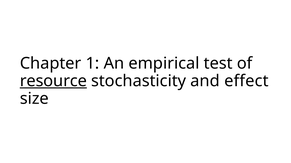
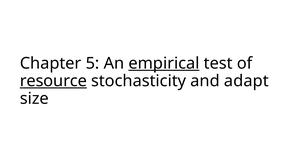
1: 1 -> 5
empirical underline: none -> present
effect: effect -> adapt
